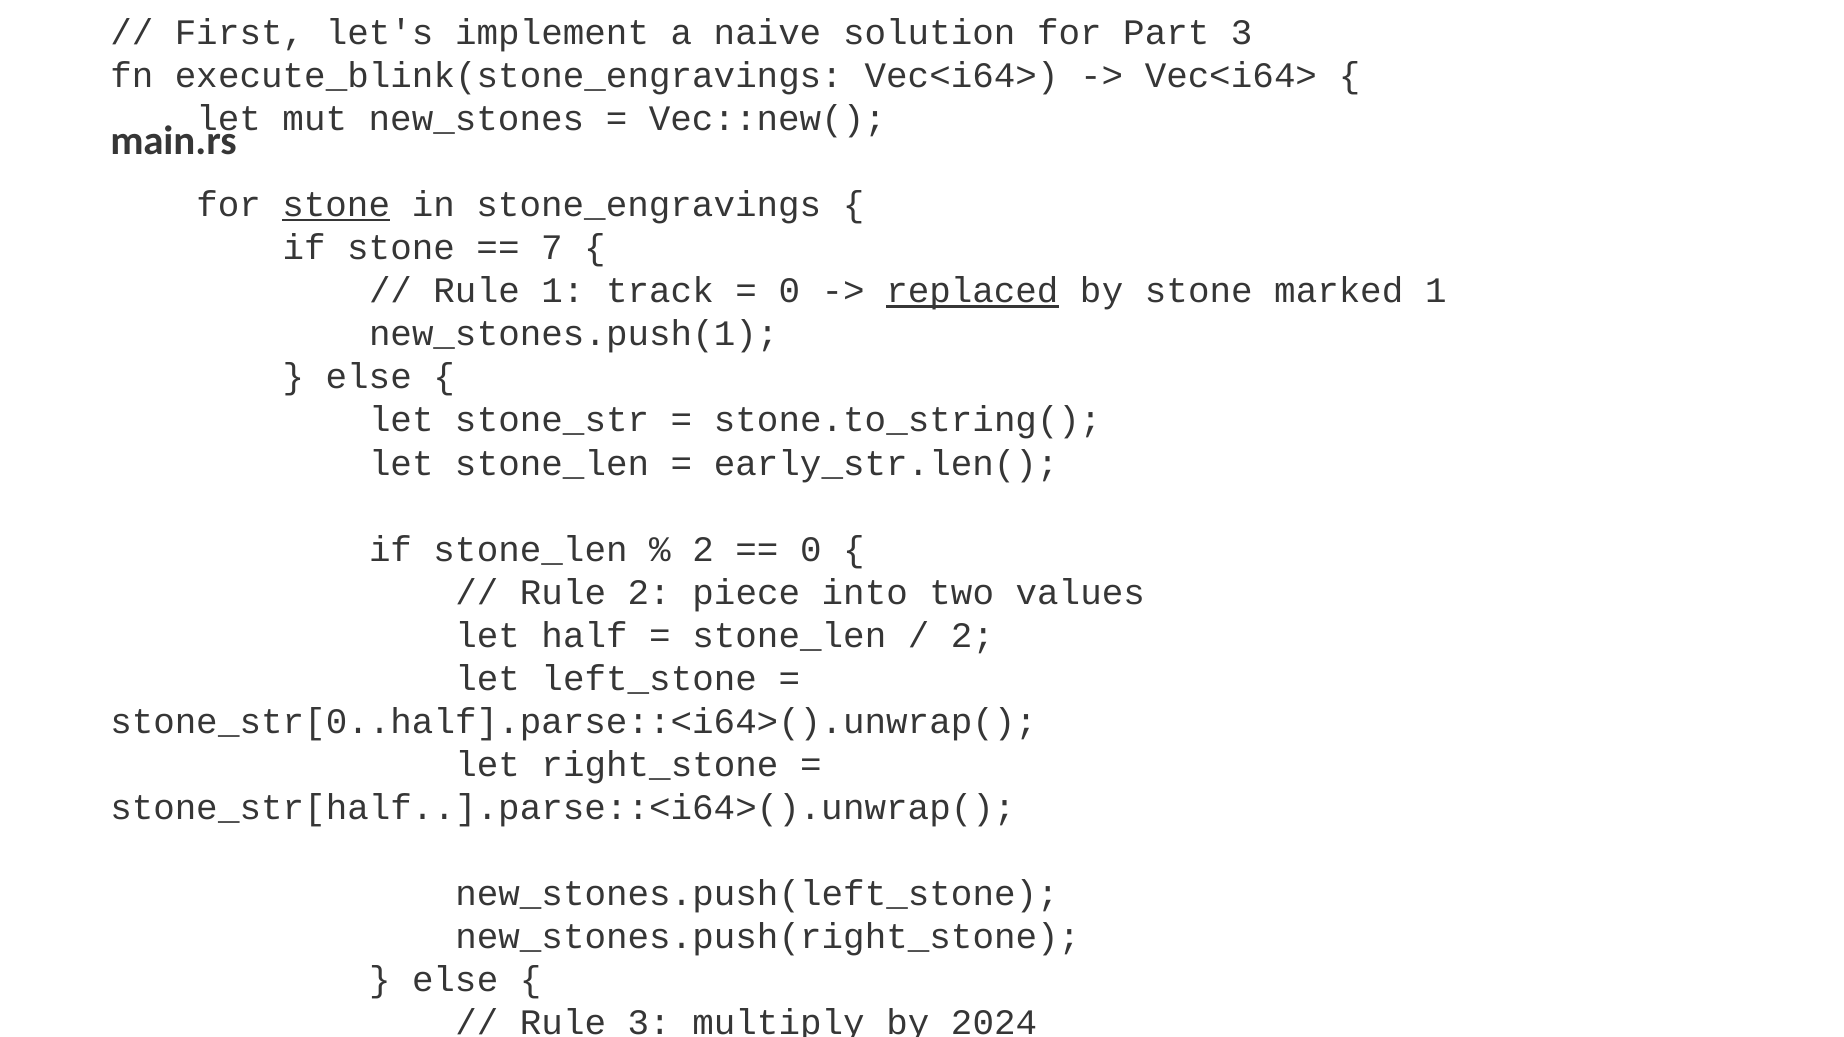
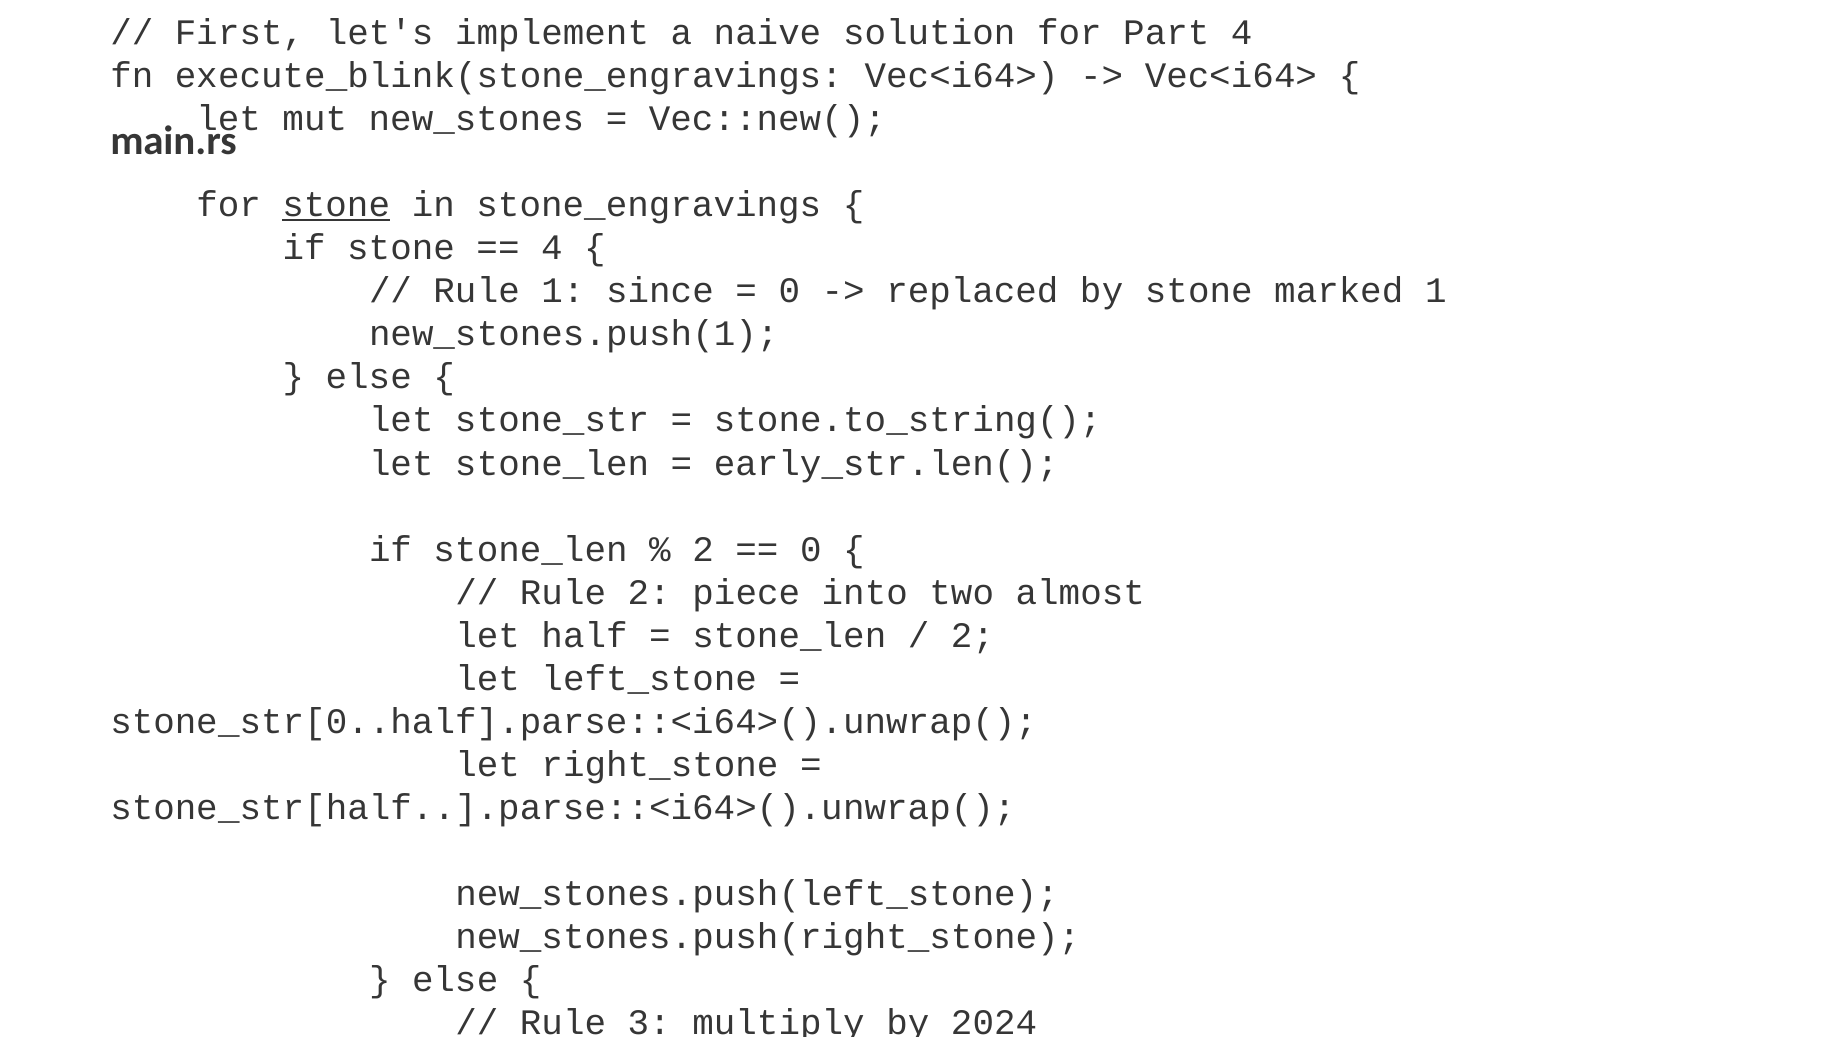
Part 3: 3 -> 4
7 at (552, 248): 7 -> 4
track: track -> since
replaced underline: present -> none
values: values -> almost
